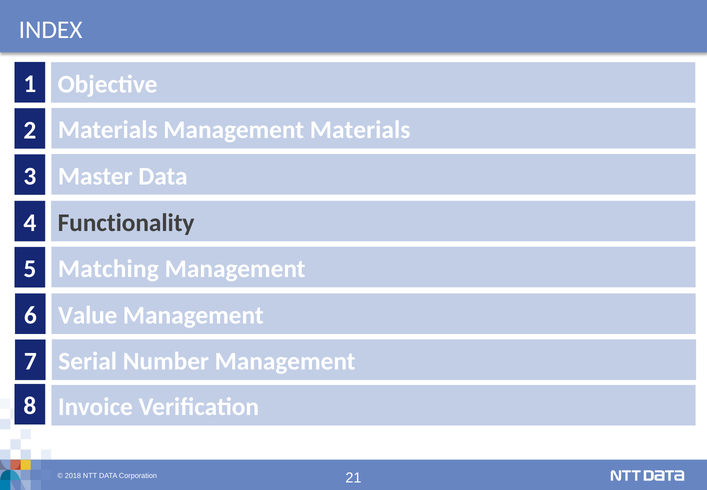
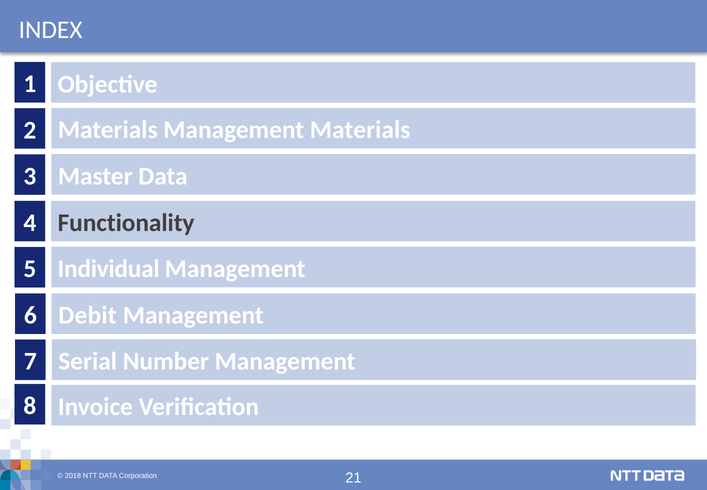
Matching: Matching -> Individual
Value: Value -> Debit
